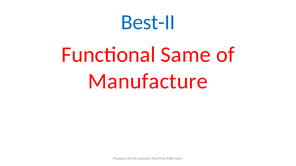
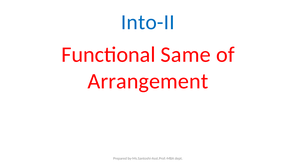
Best-II: Best-II -> Into-II
Manufacture: Manufacture -> Arrangement
